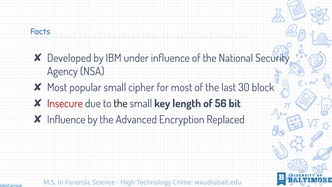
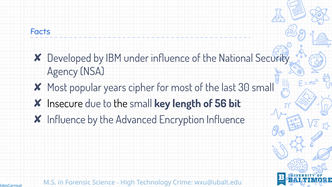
popular small: small -> years
30 block: block -> small
Insecure colour: red -> black
Encryption Replaced: Replaced -> Influence
